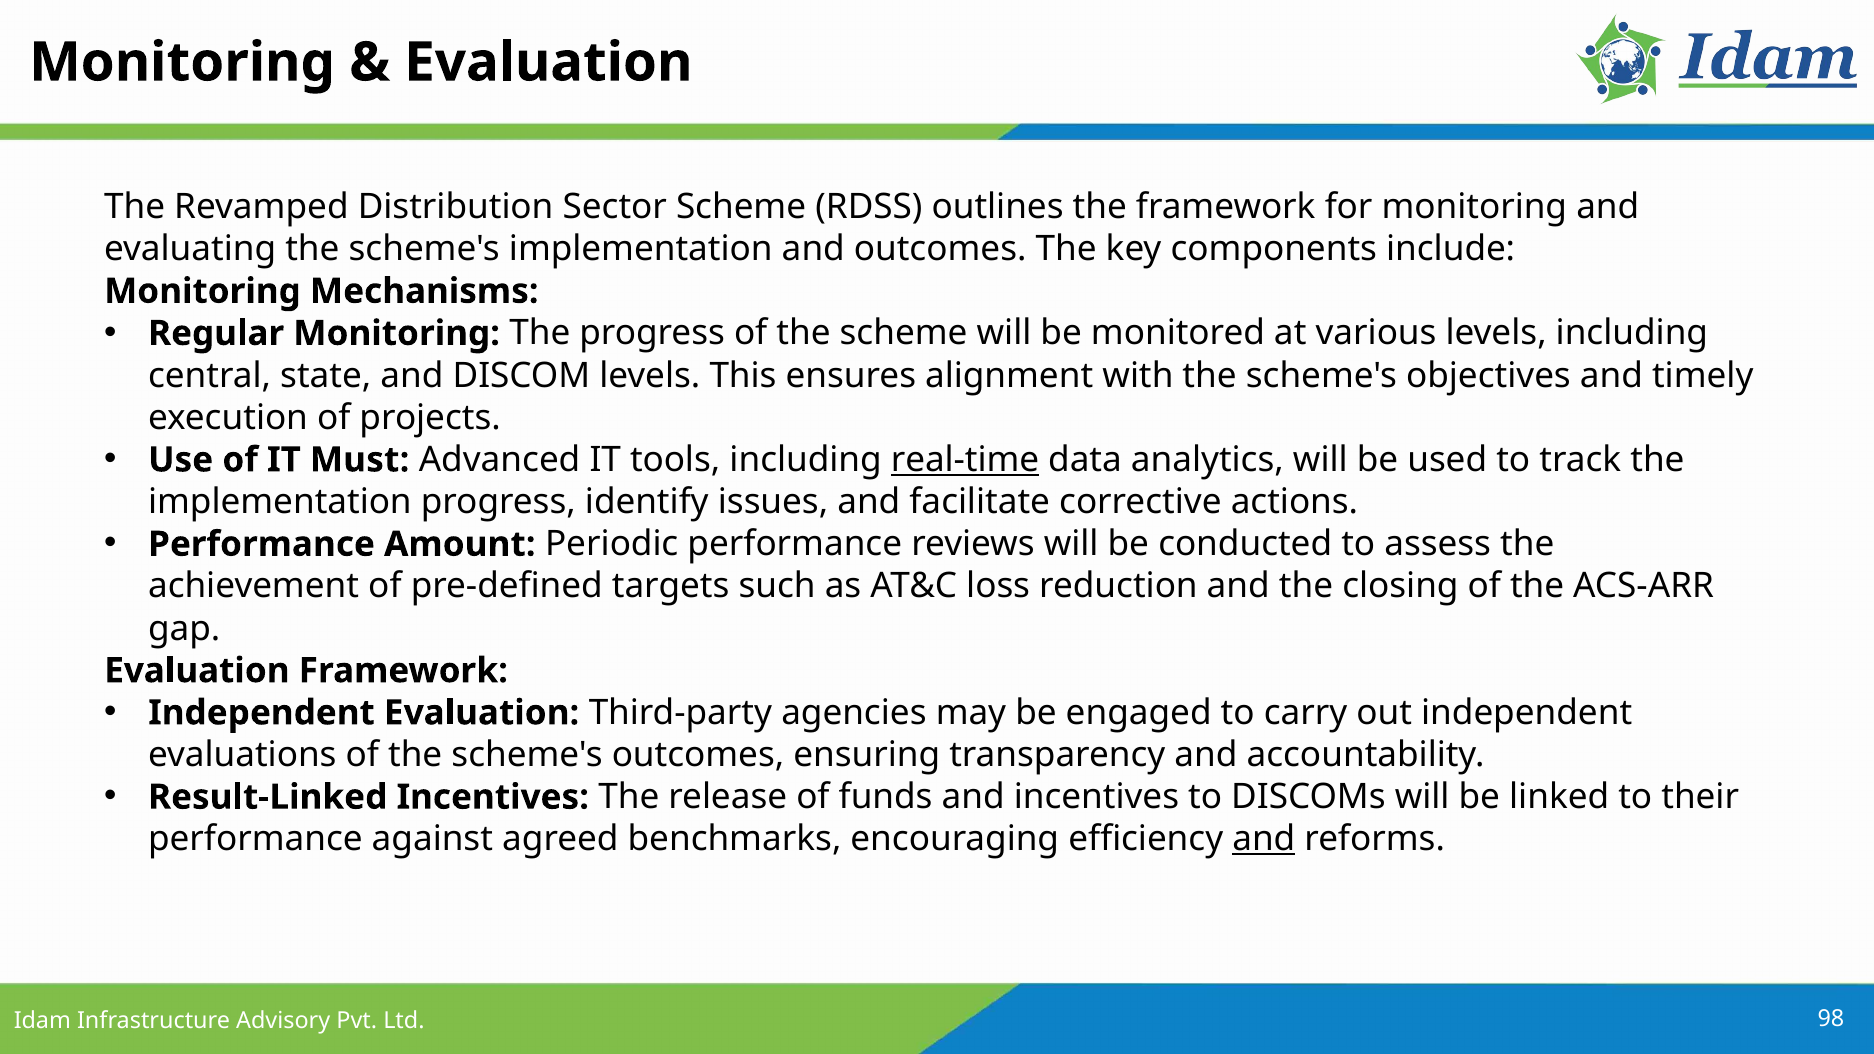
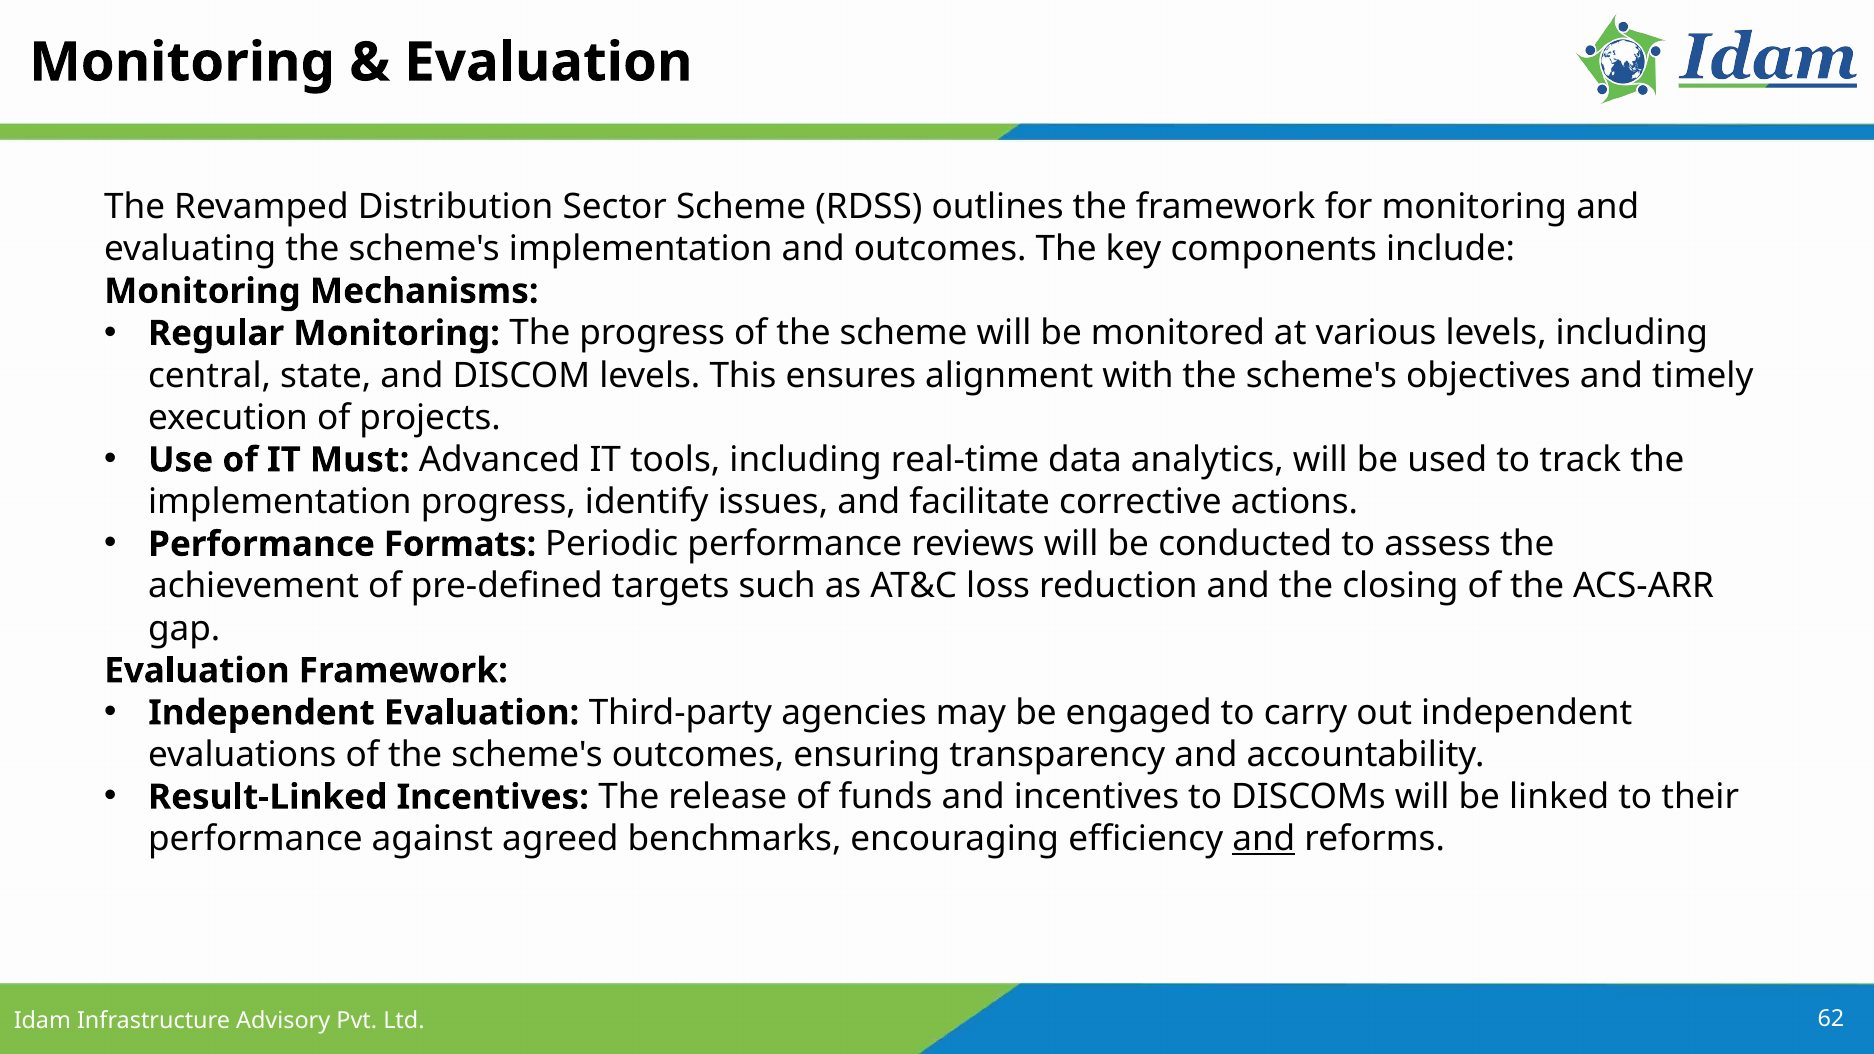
real-time underline: present -> none
Amount: Amount -> Formats
98: 98 -> 62
